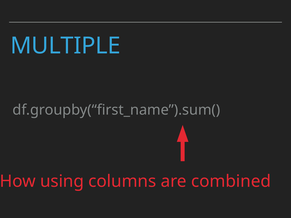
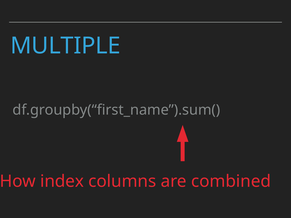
using: using -> index
